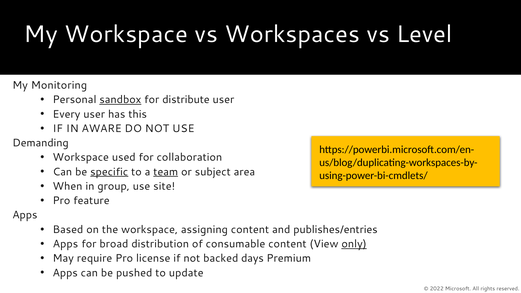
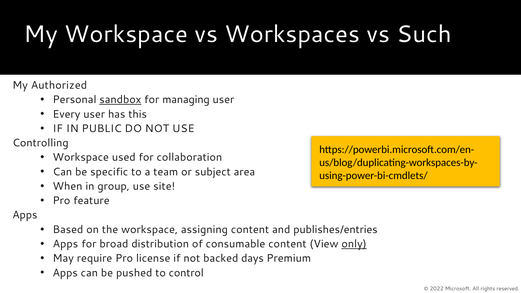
Level: Level -> Such
Monitoring: Monitoring -> Authorized
distribute: distribute -> managing
AWARE: AWARE -> PUBLIC
Demanding: Demanding -> Controlling
specific underline: present -> none
team underline: present -> none
update: update -> control
